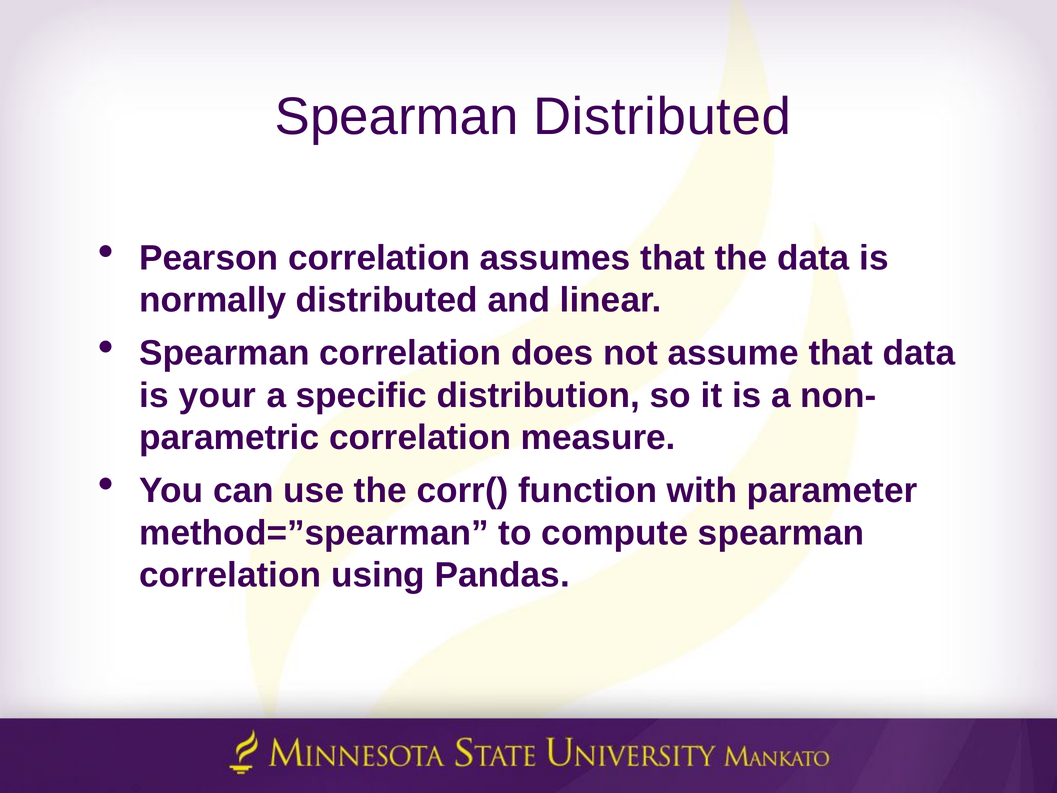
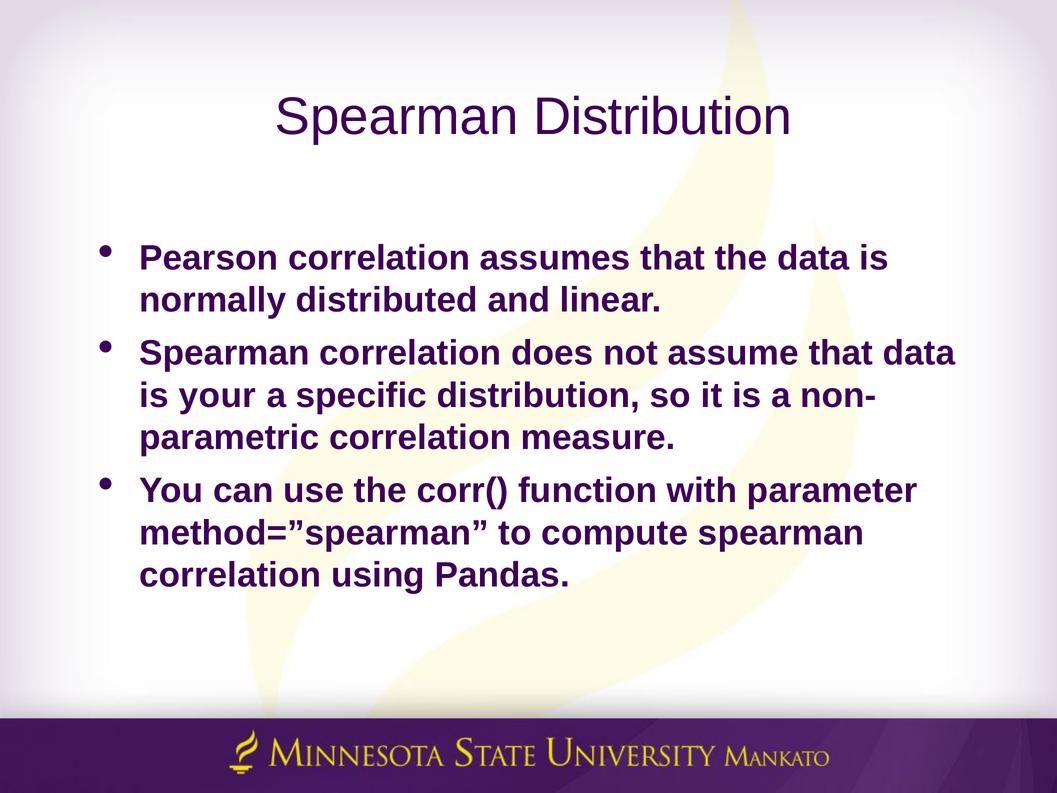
Spearman Distributed: Distributed -> Distribution
